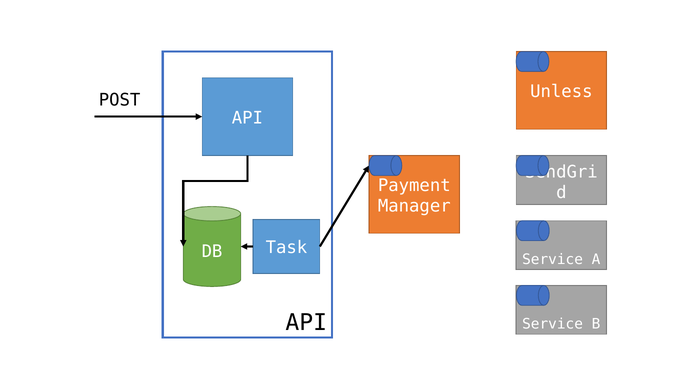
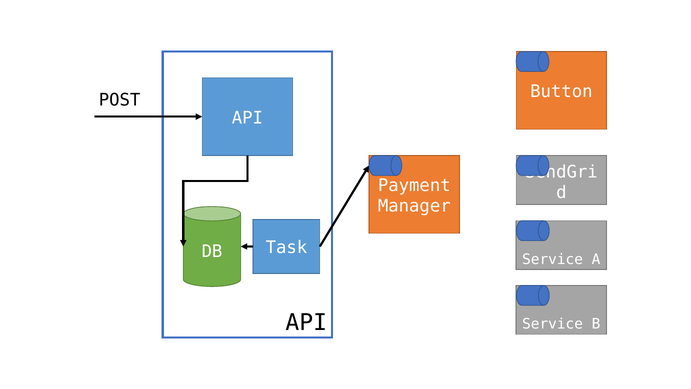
Unless: Unless -> Button
